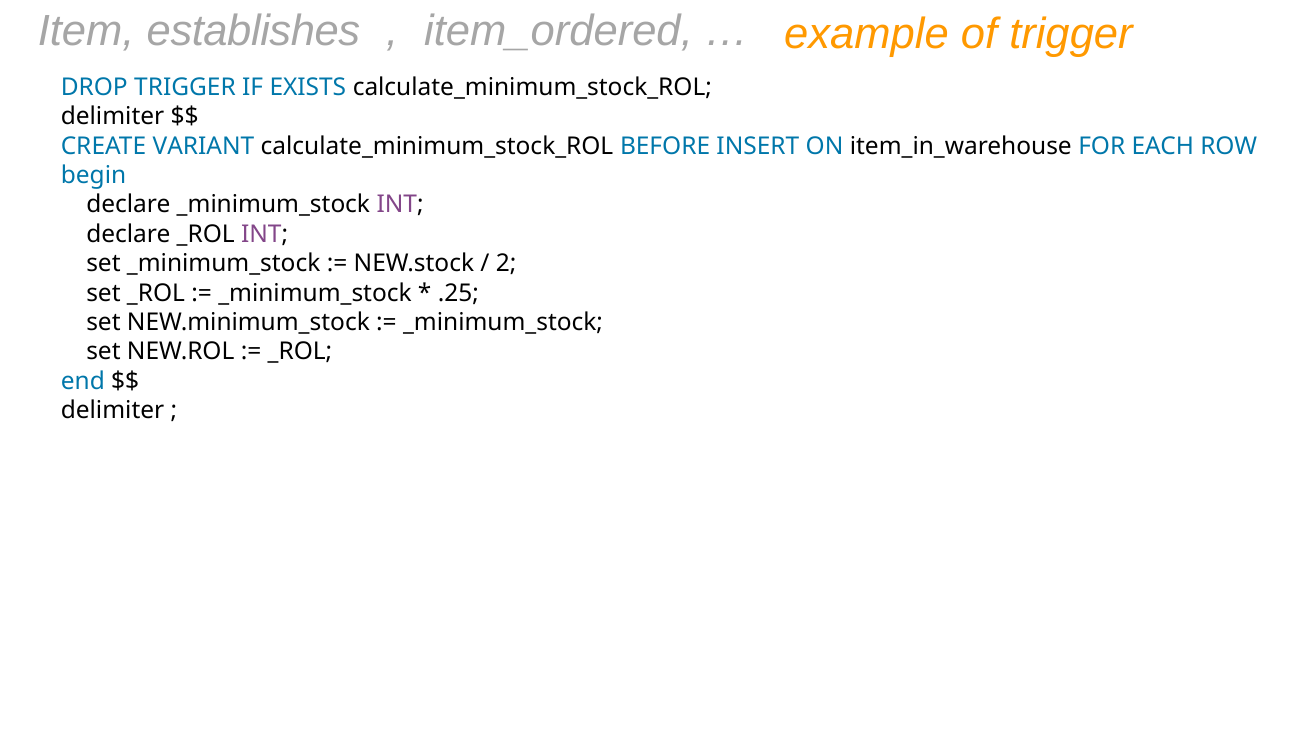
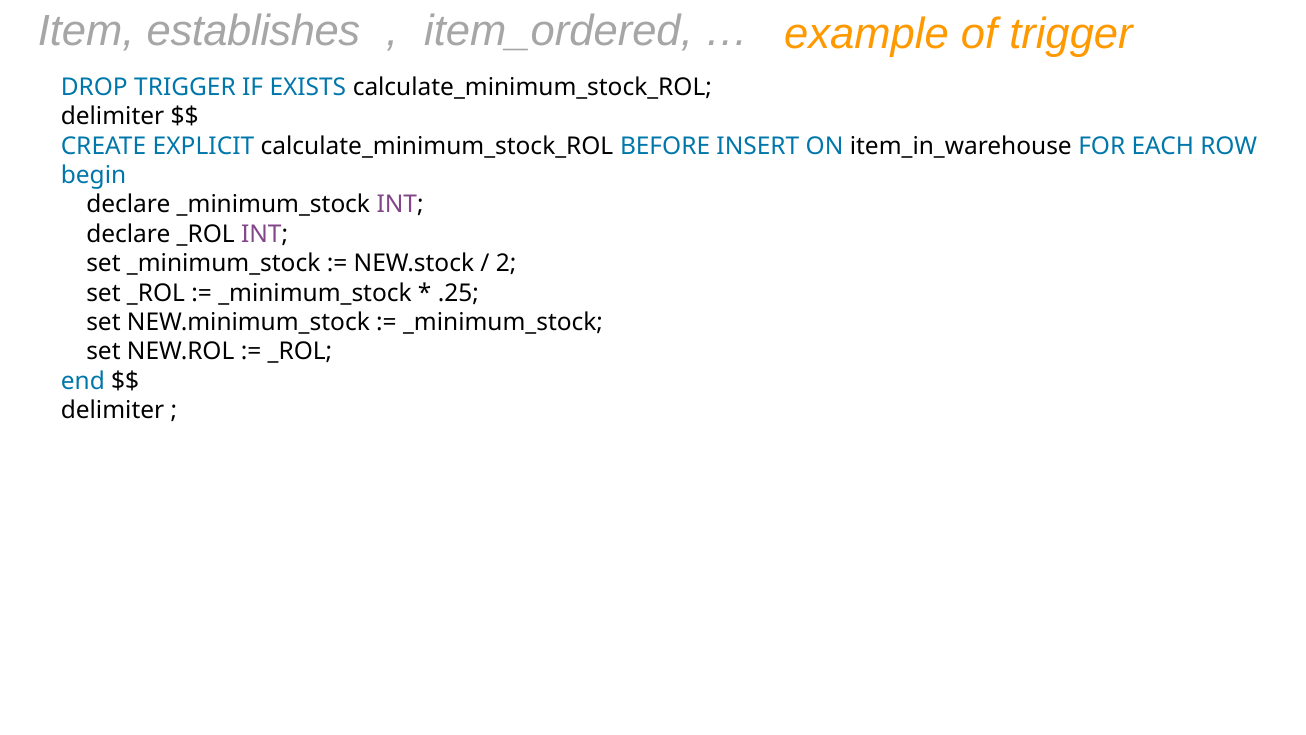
VARIANT: VARIANT -> EXPLICIT
